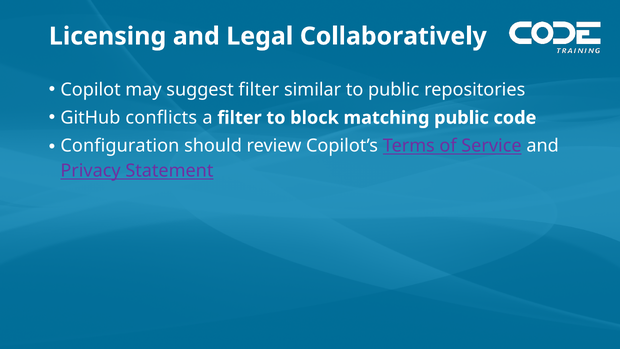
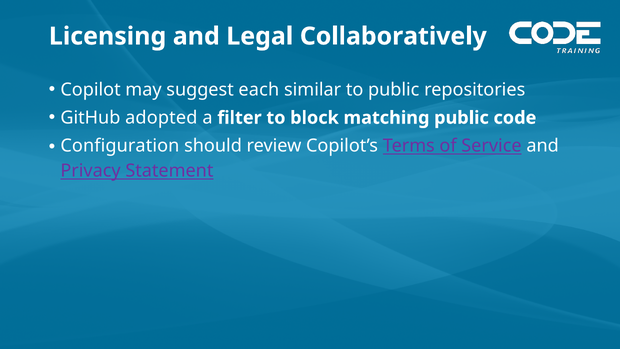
suggest filter: filter -> each
conflicts: conflicts -> adopted
